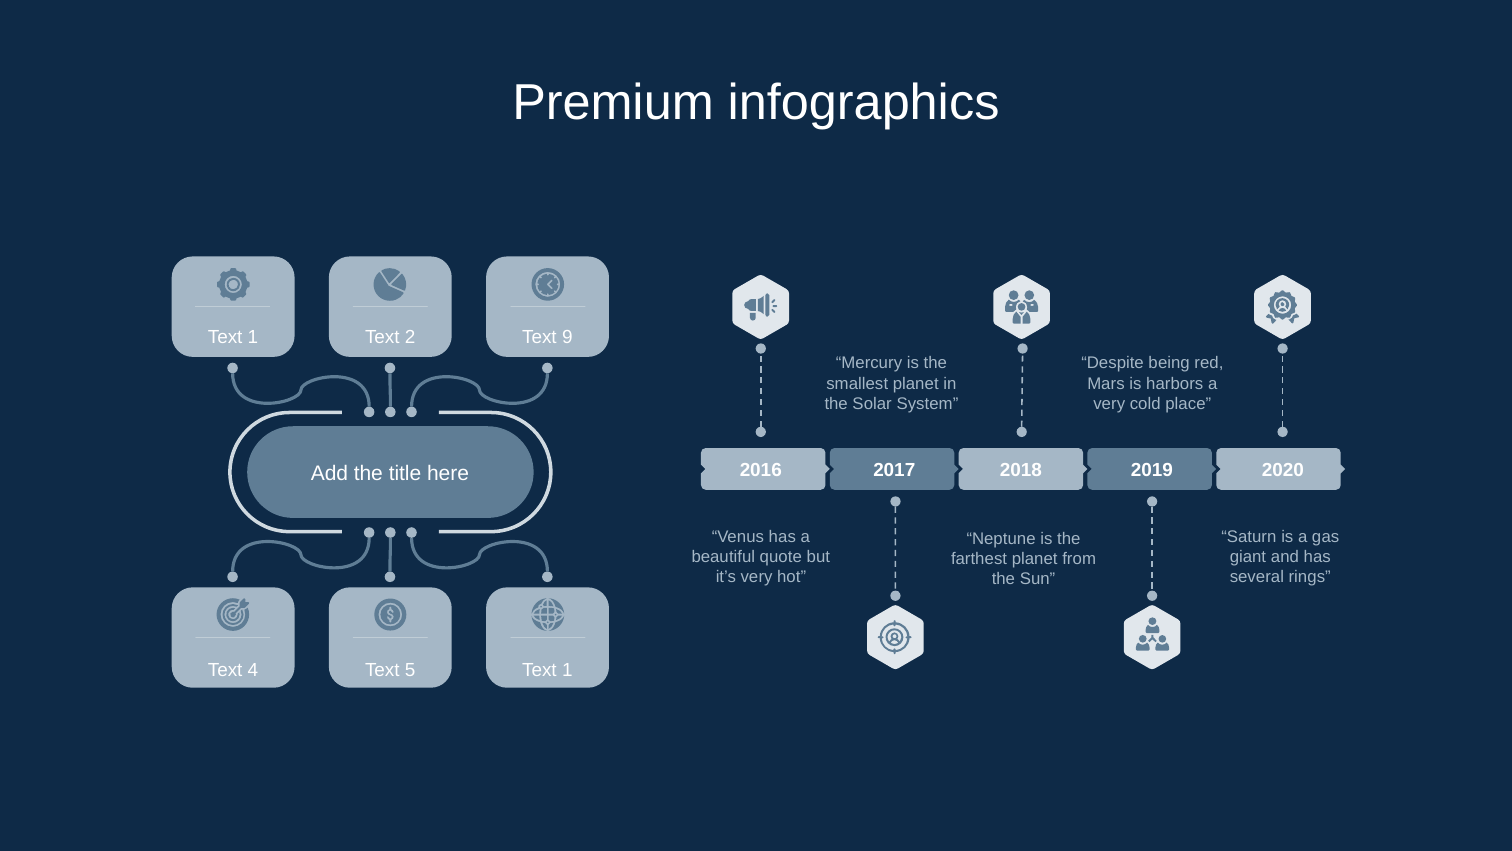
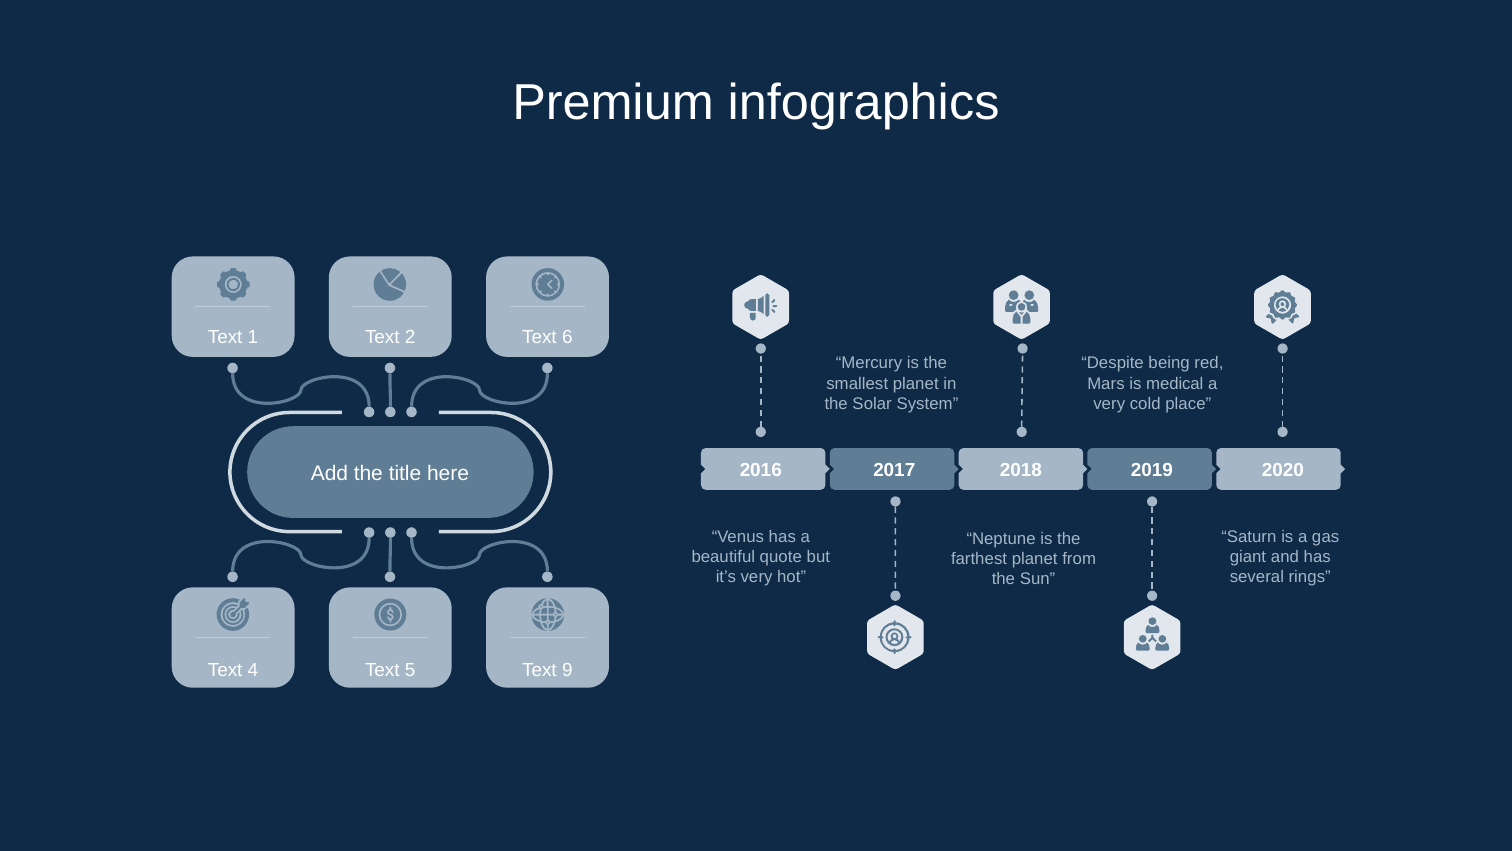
9: 9 -> 6
harbors: harbors -> medical
5 Text 1: 1 -> 9
